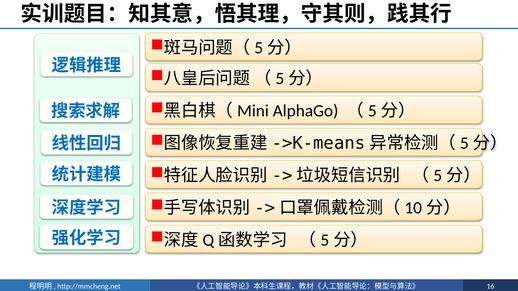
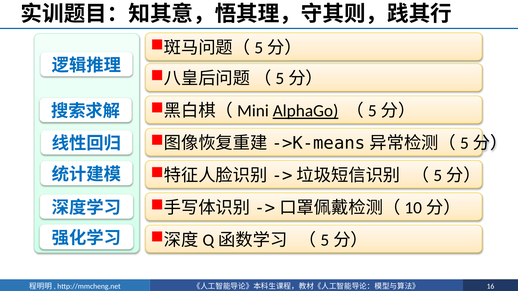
AlphaGo underline: none -> present
